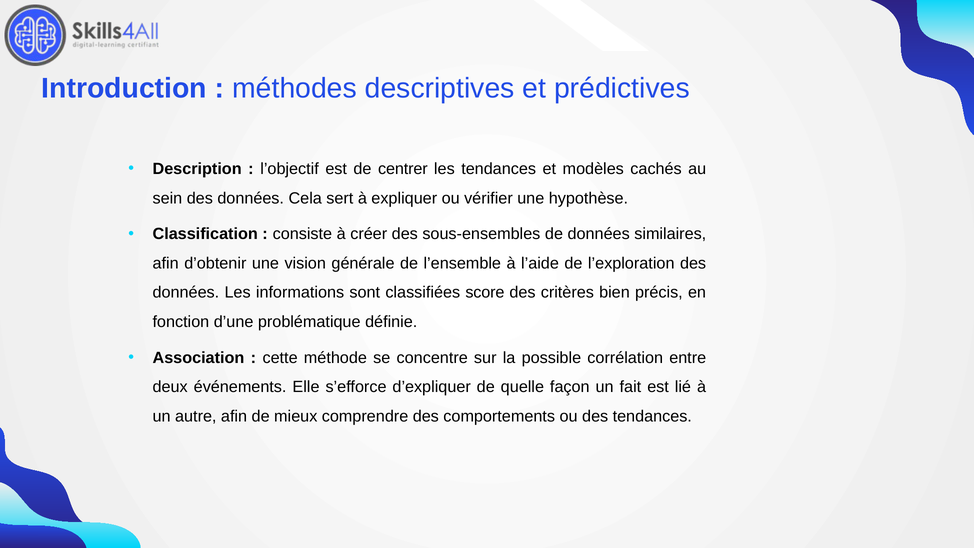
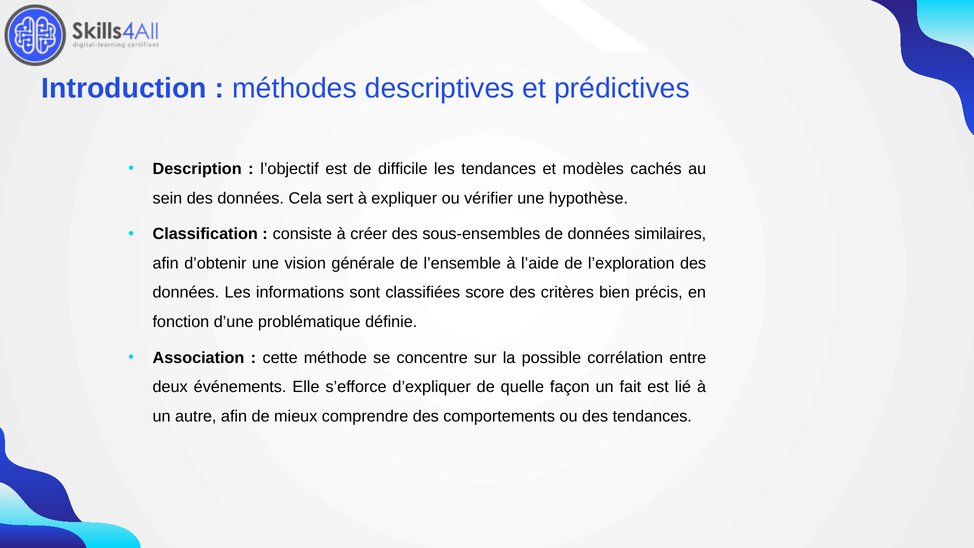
centrer: centrer -> difficile
